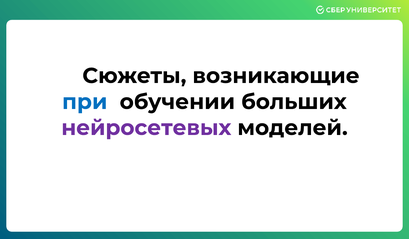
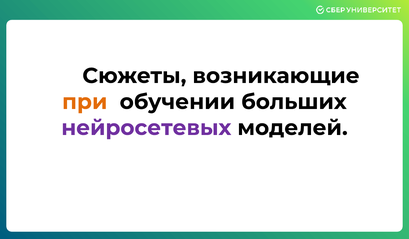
при colour: blue -> orange
